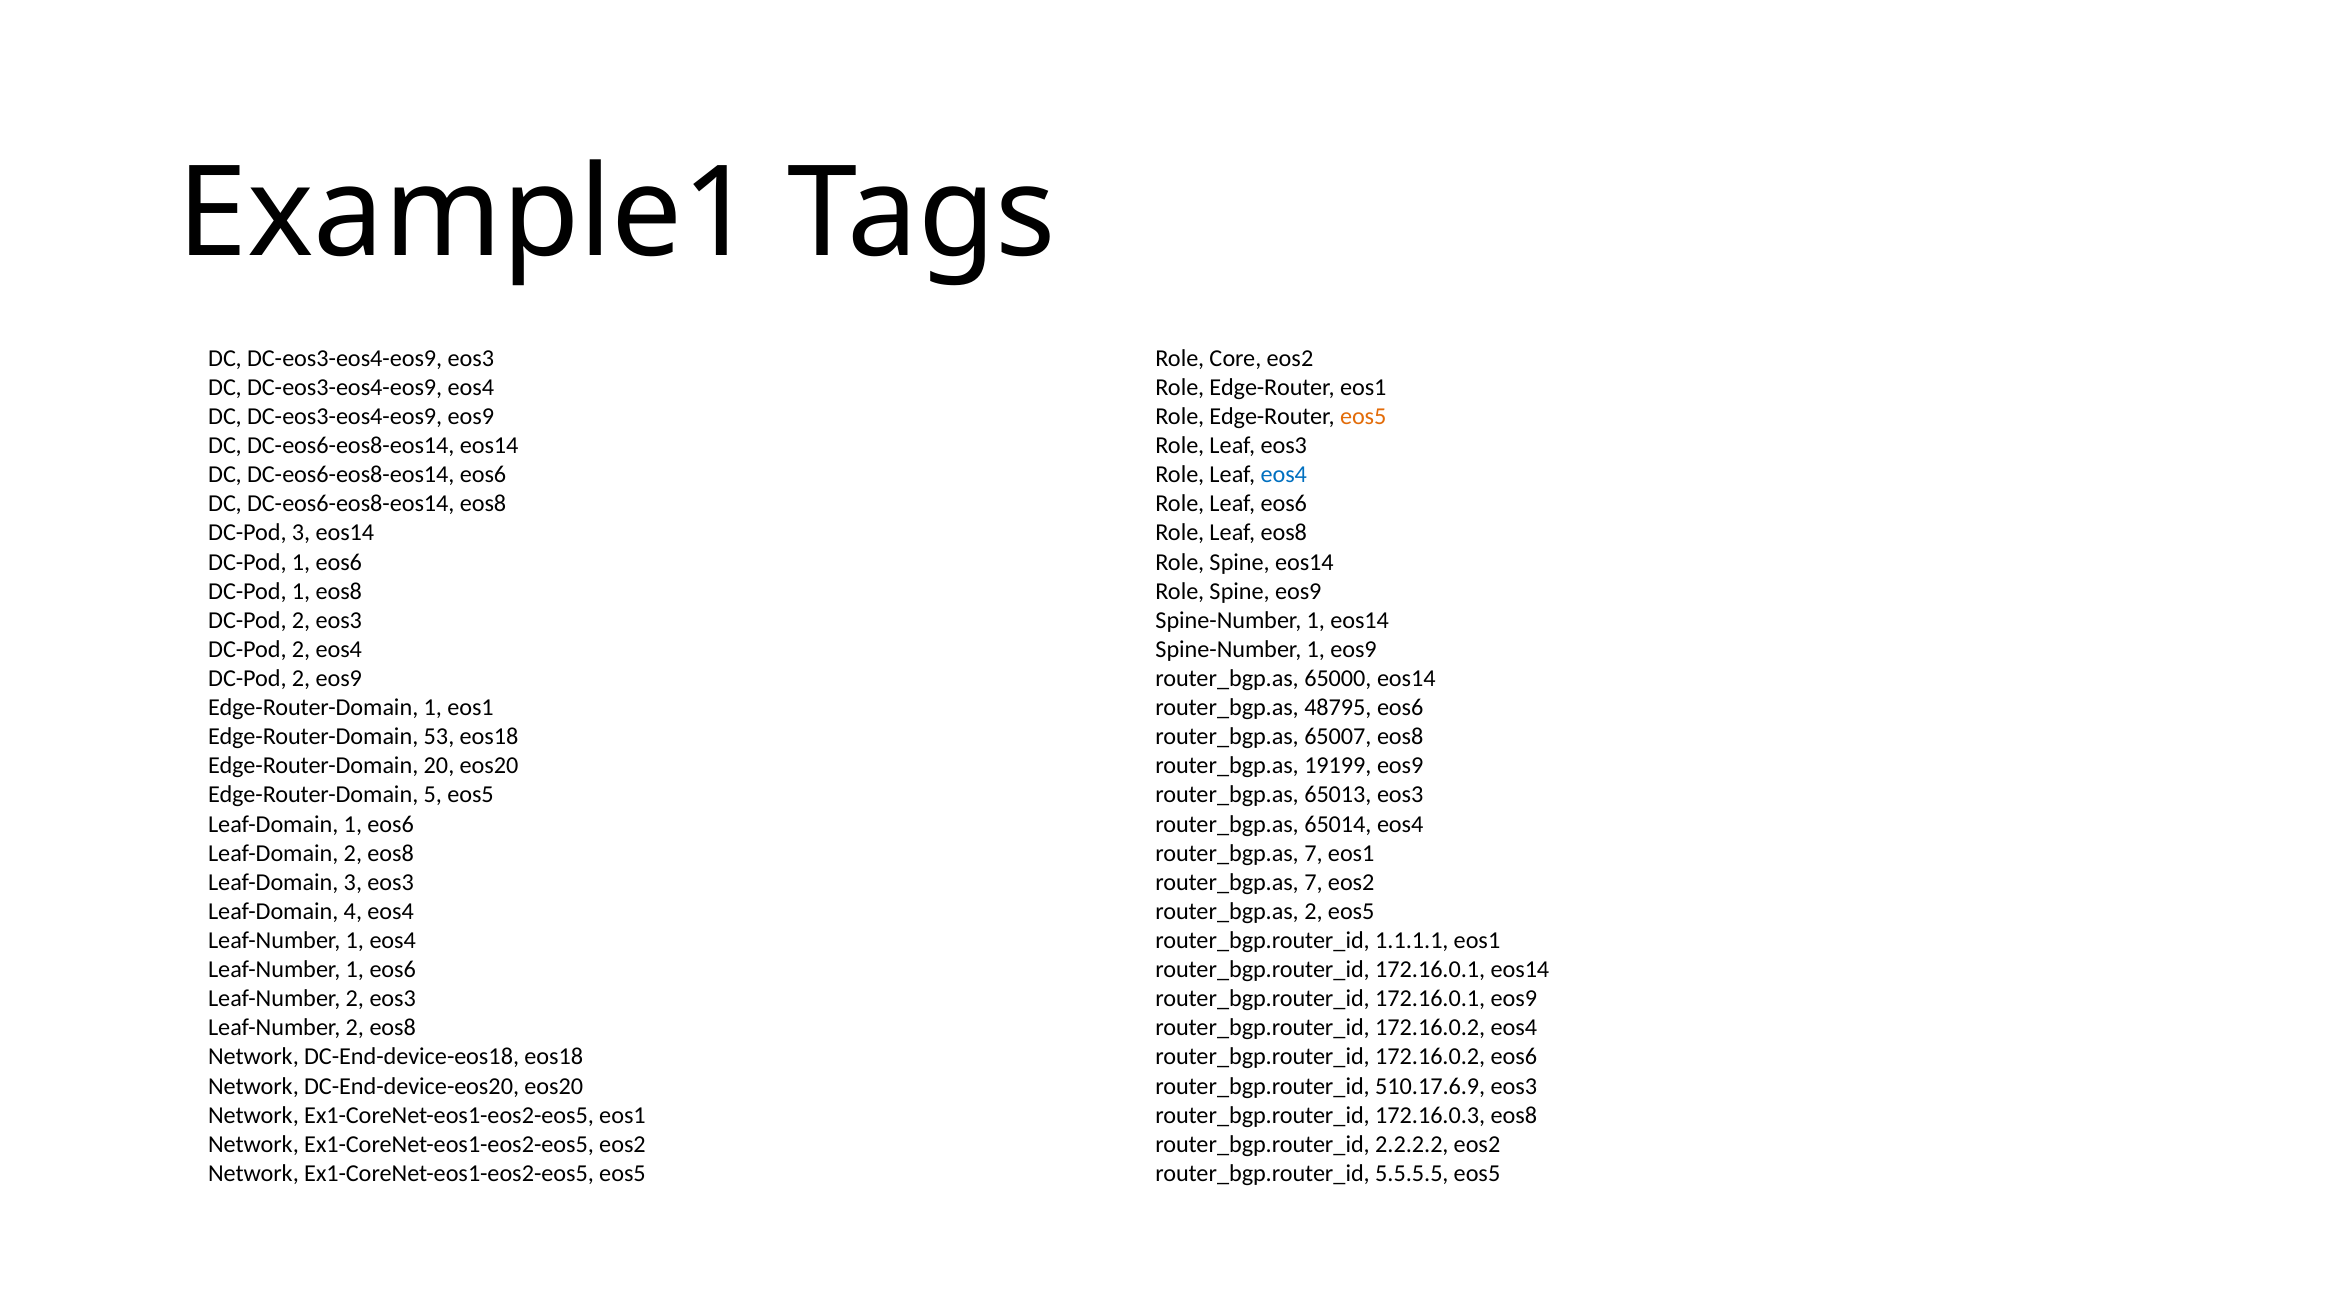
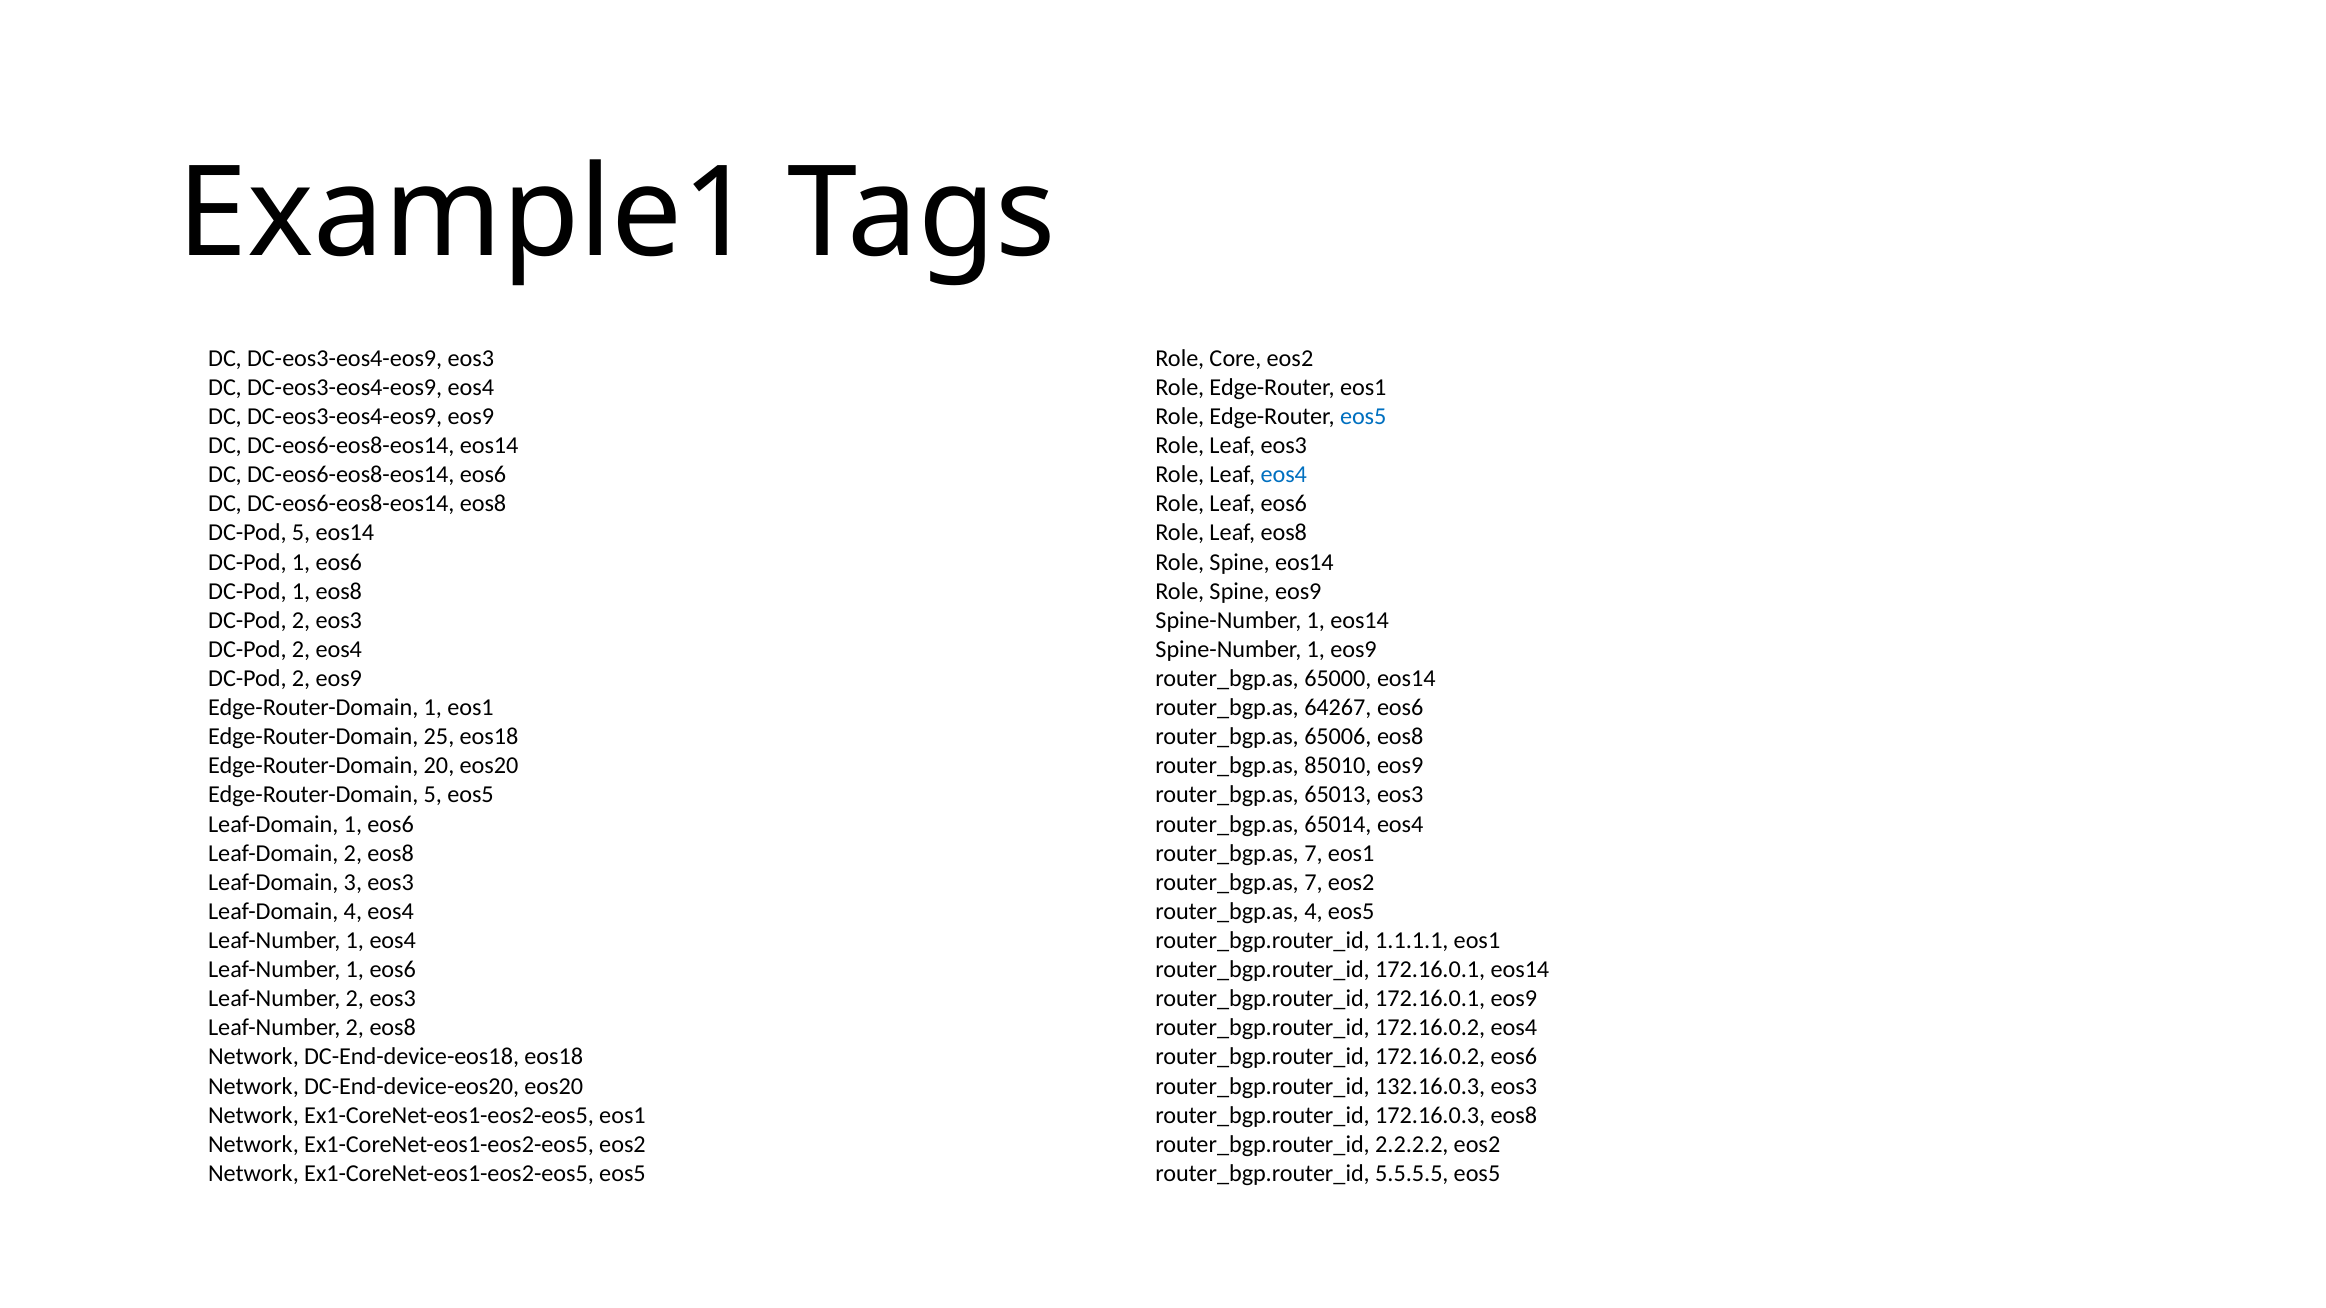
eos5 at (1363, 417) colour: orange -> blue
DC-Pod 3: 3 -> 5
48795: 48795 -> 64267
53: 53 -> 25
65007: 65007 -> 65006
19199: 19199 -> 85010
router_bgp.as 2: 2 -> 4
510.17.6.9: 510.17.6.9 -> 132.16.0.3
